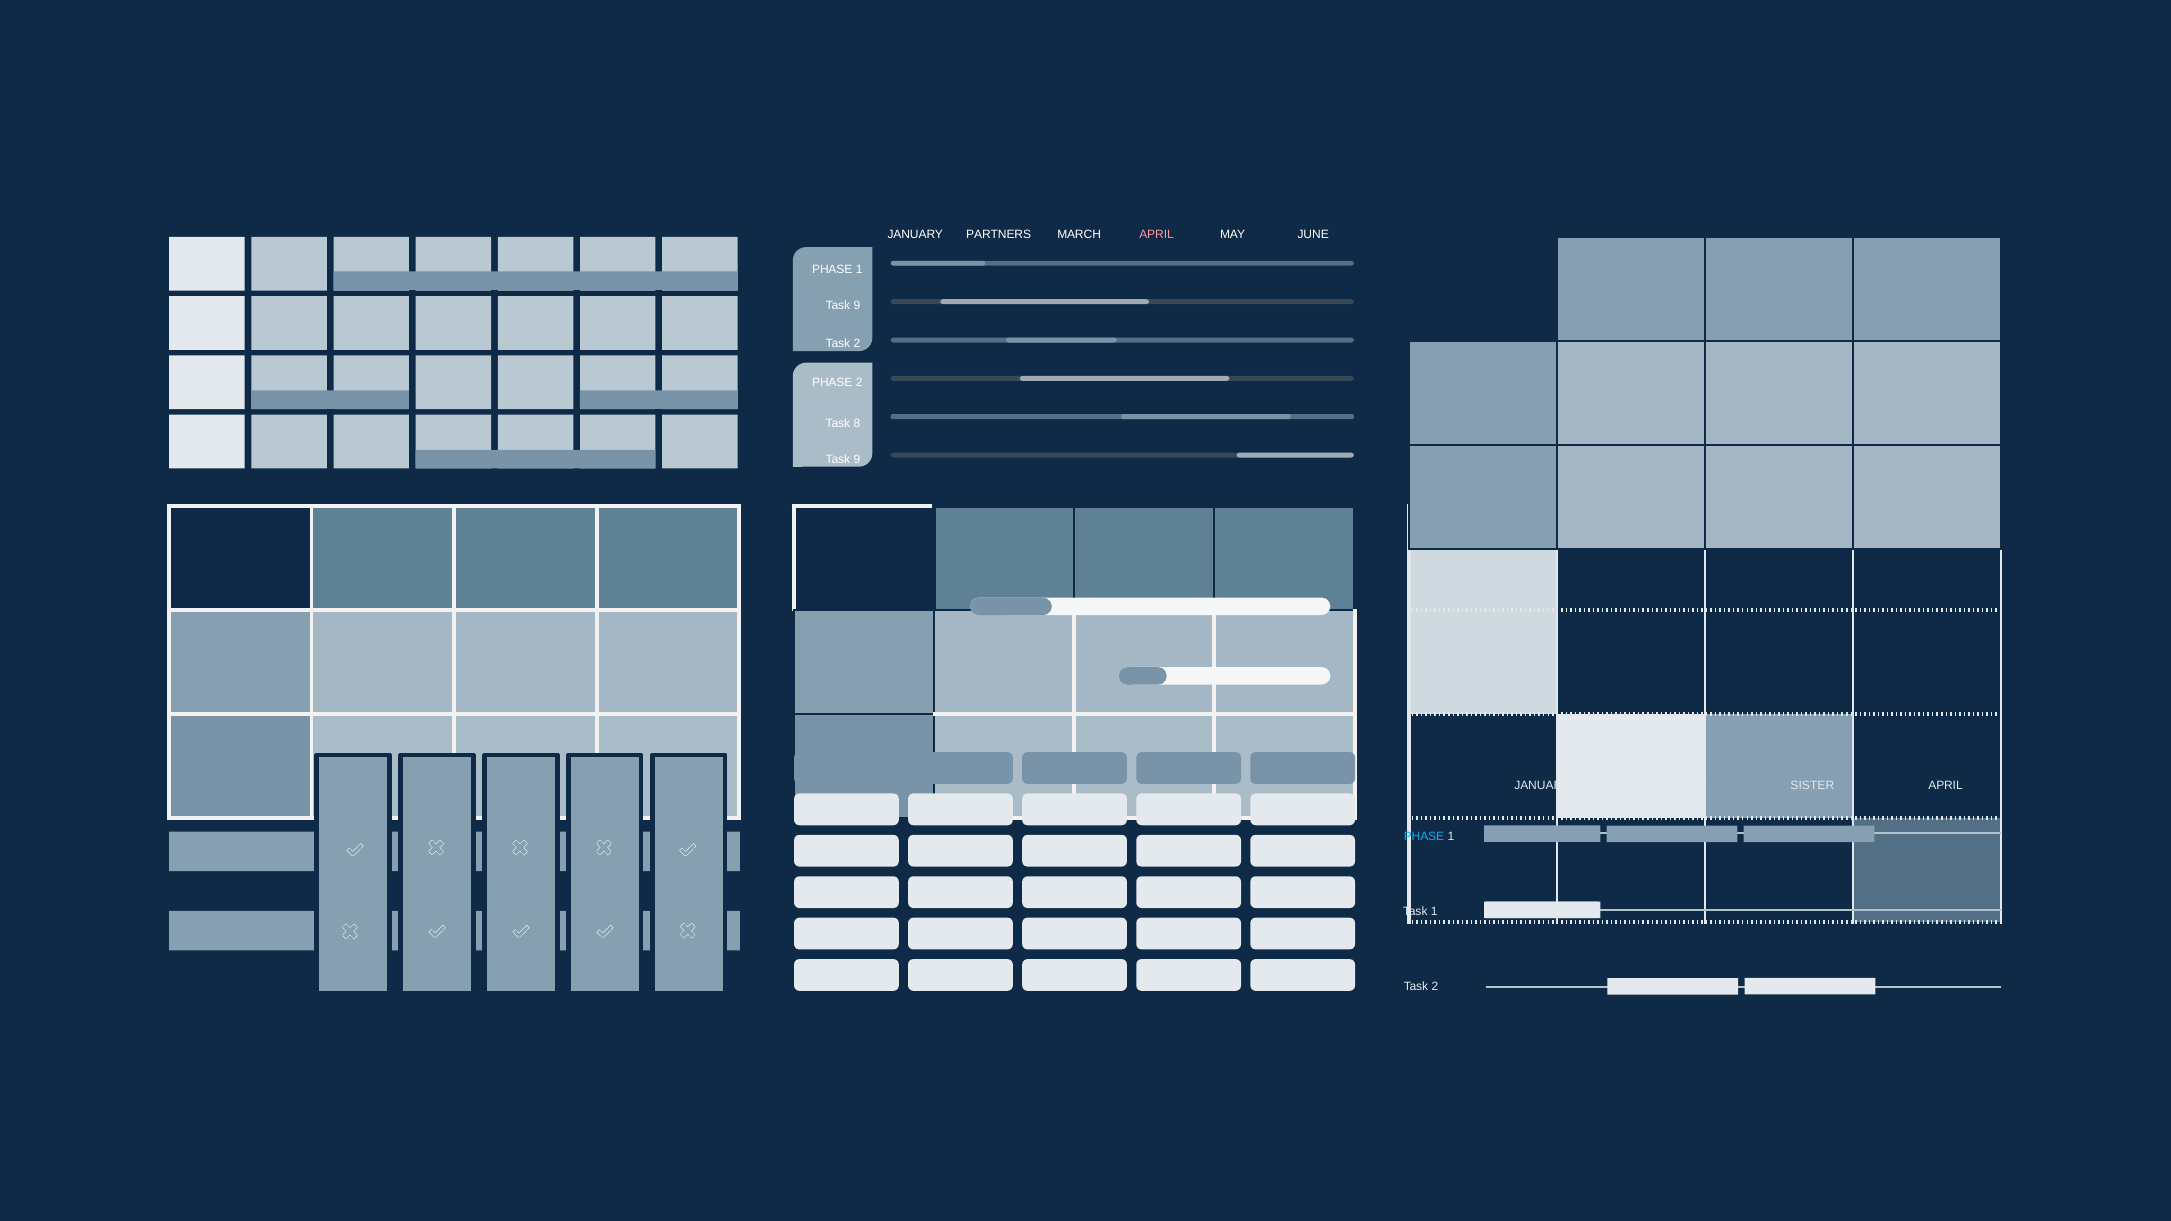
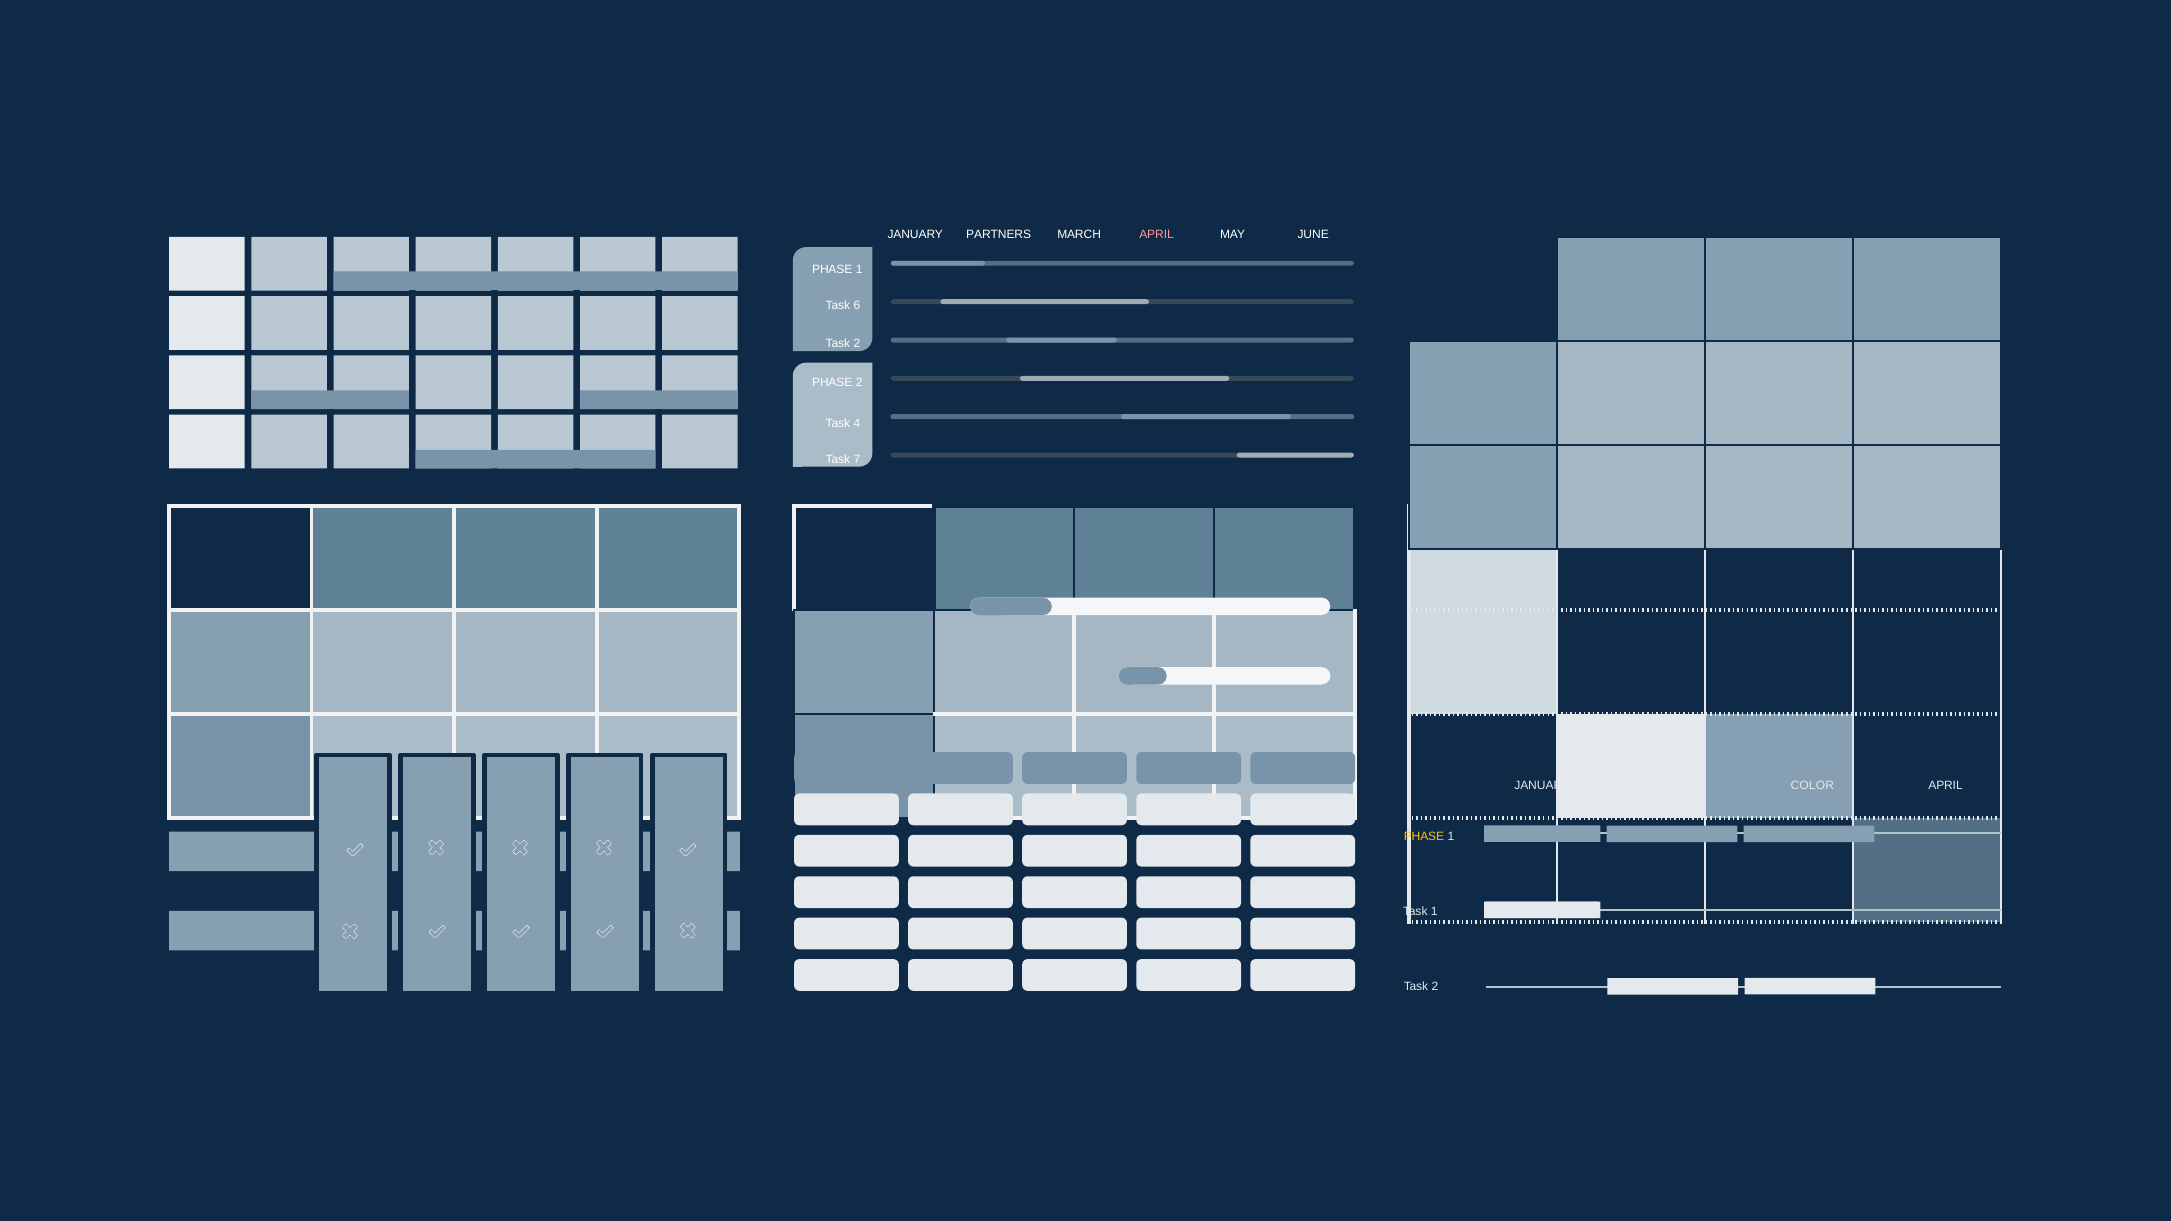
9 at (857, 306): 9 -> 6
8: 8 -> 4
9 at (857, 460): 9 -> 7
SISTER: SISTER -> COLOR
PHASE at (1424, 836) colour: light blue -> yellow
